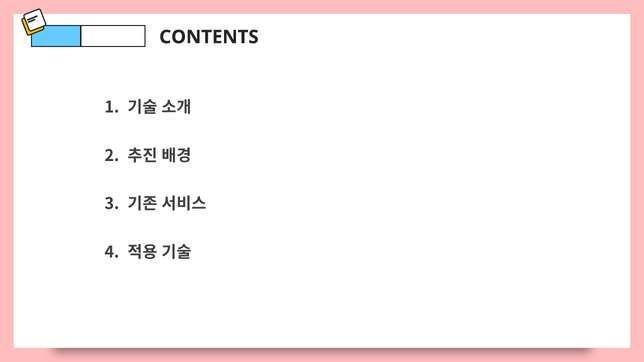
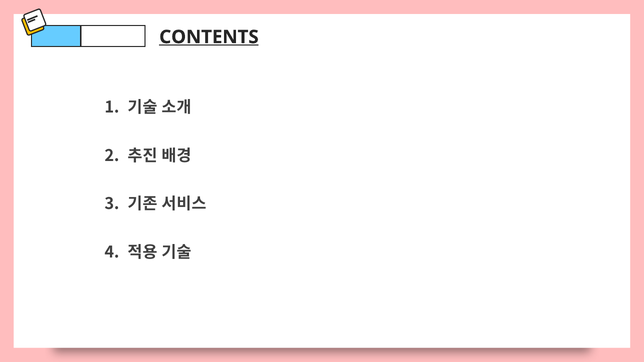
CONTENTS underline: none -> present
